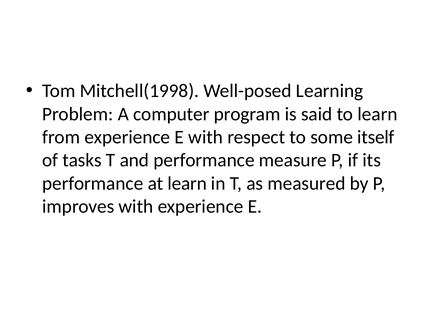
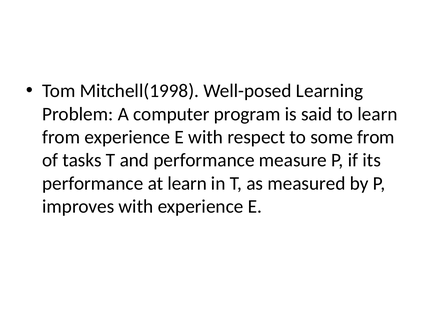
some itself: itself -> from
